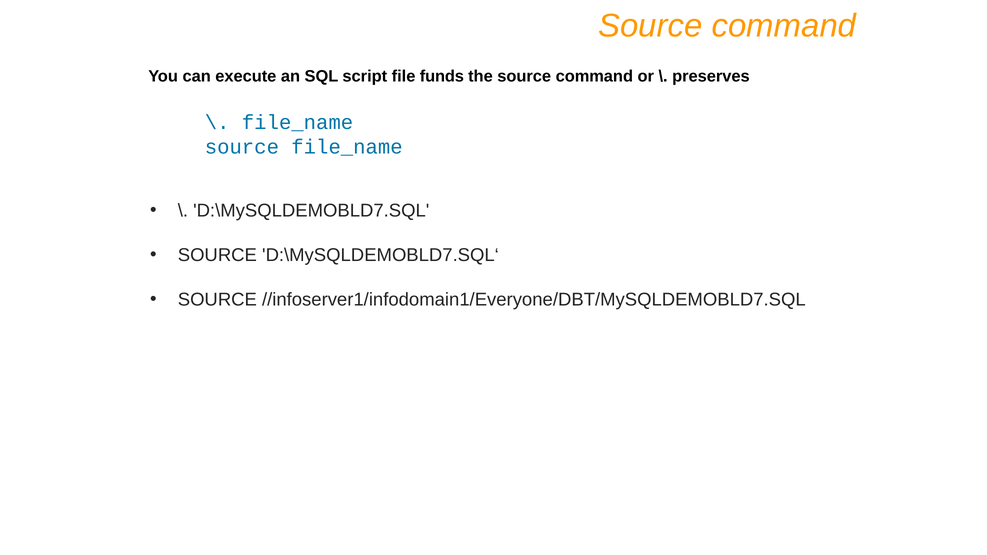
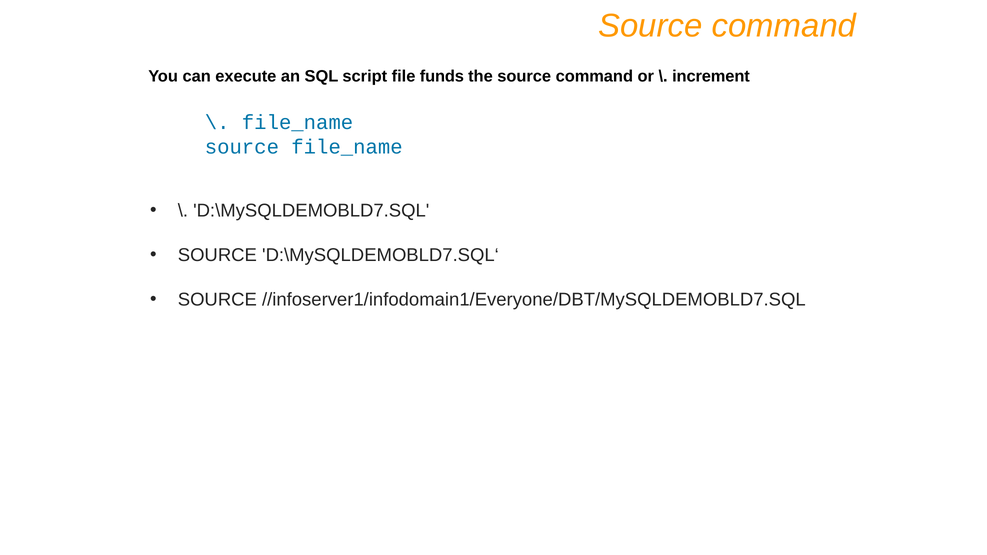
preserves: preserves -> increment
